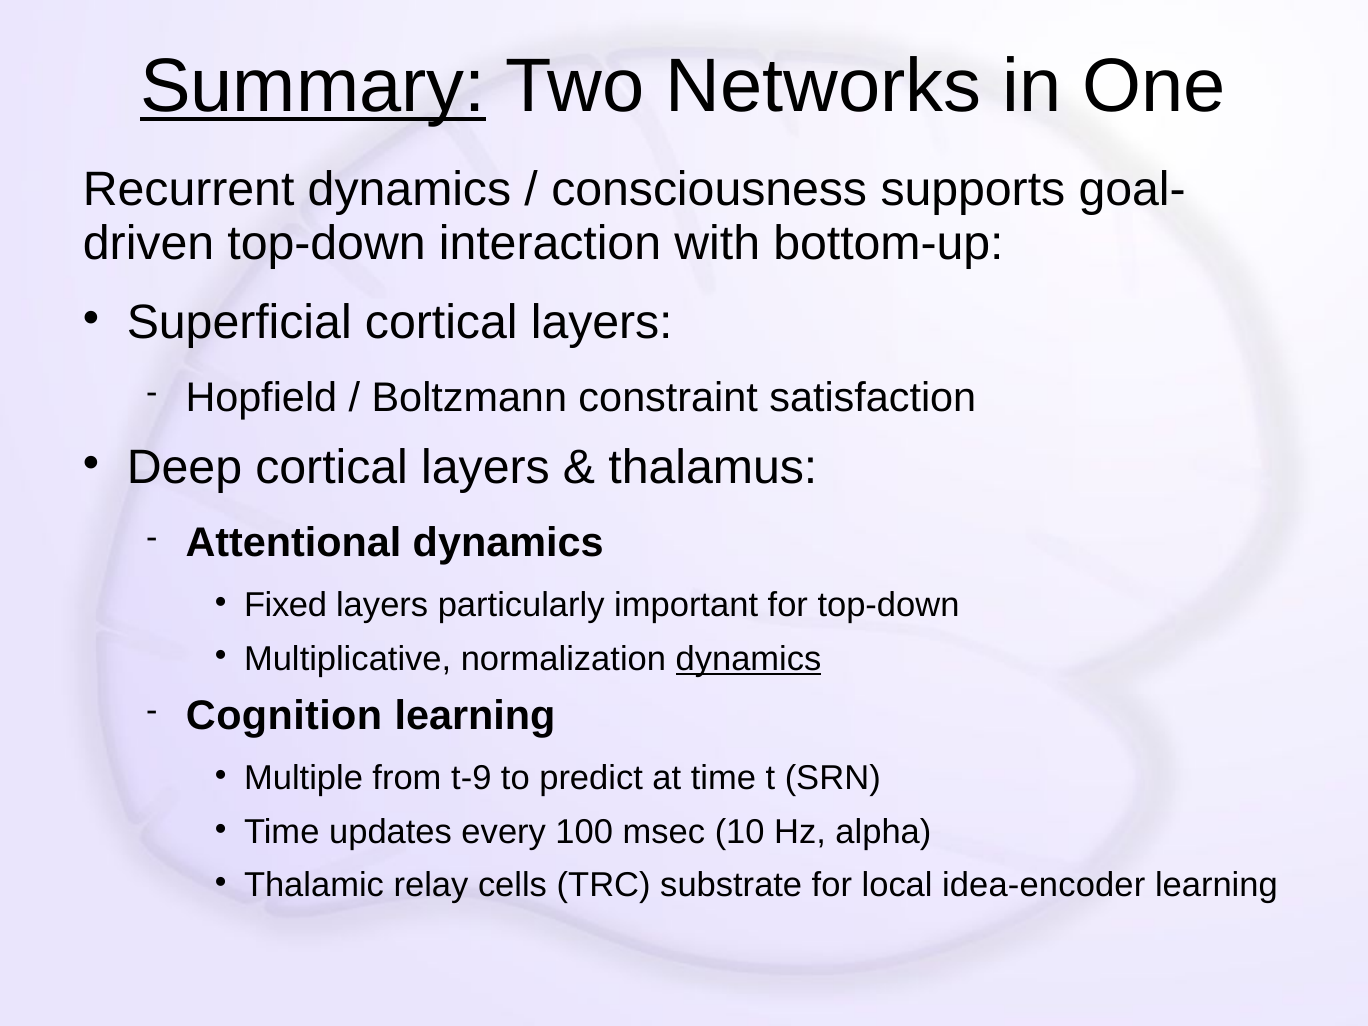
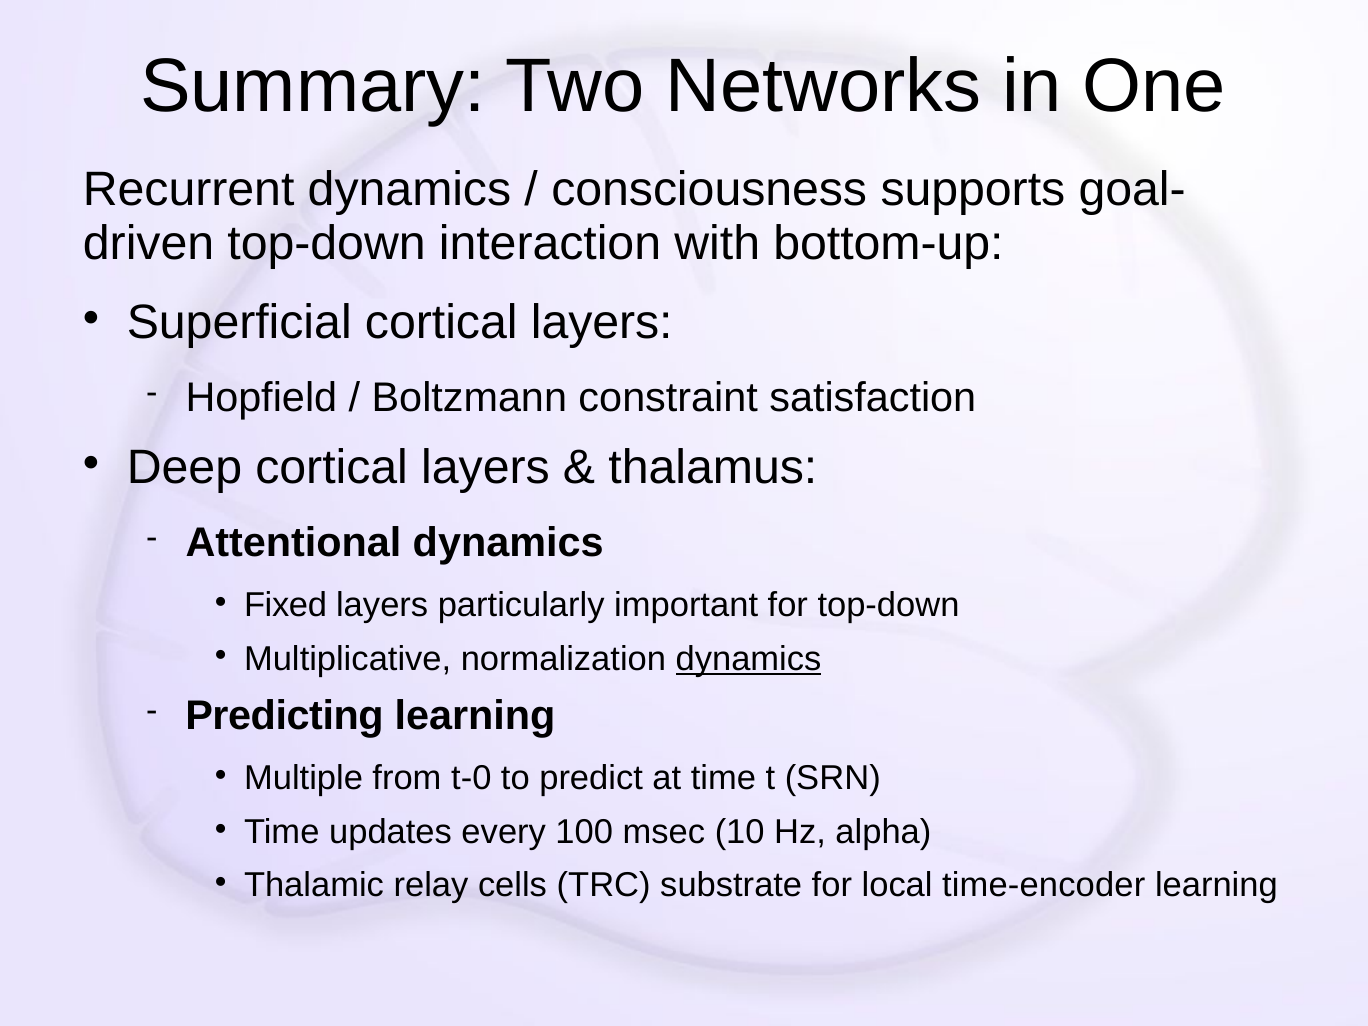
Summary underline: present -> none
Cognition: Cognition -> Predicting
t-9: t-9 -> t-0
idea-encoder: idea-encoder -> time-encoder
